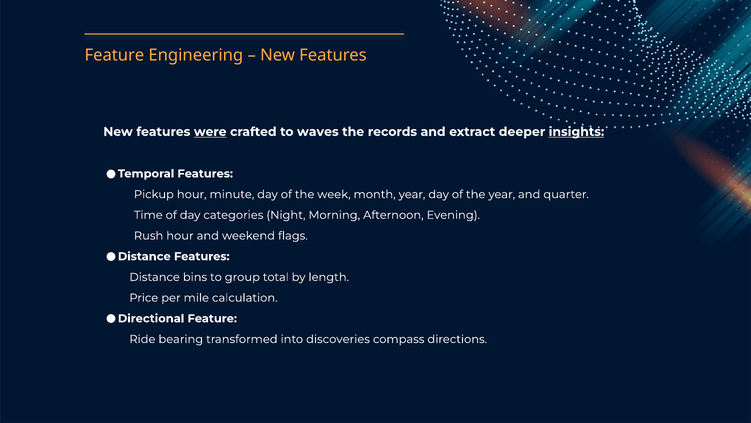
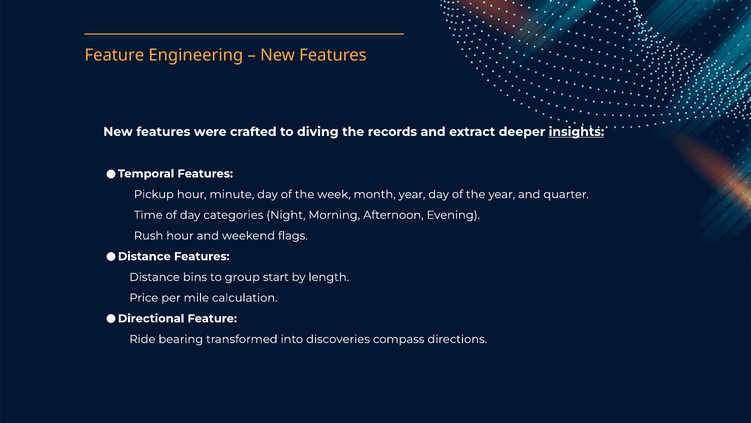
were underline: present -> none
waves: waves -> diving
total: total -> start
